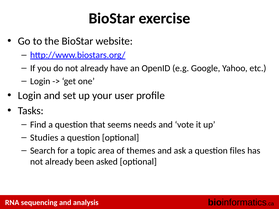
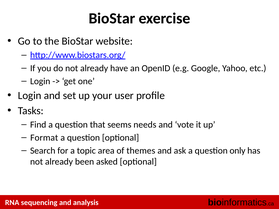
Studies: Studies -> Format
files: files -> only
